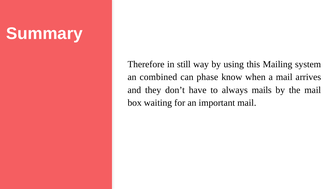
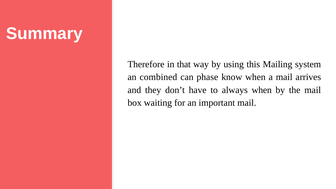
still: still -> that
always mails: mails -> when
